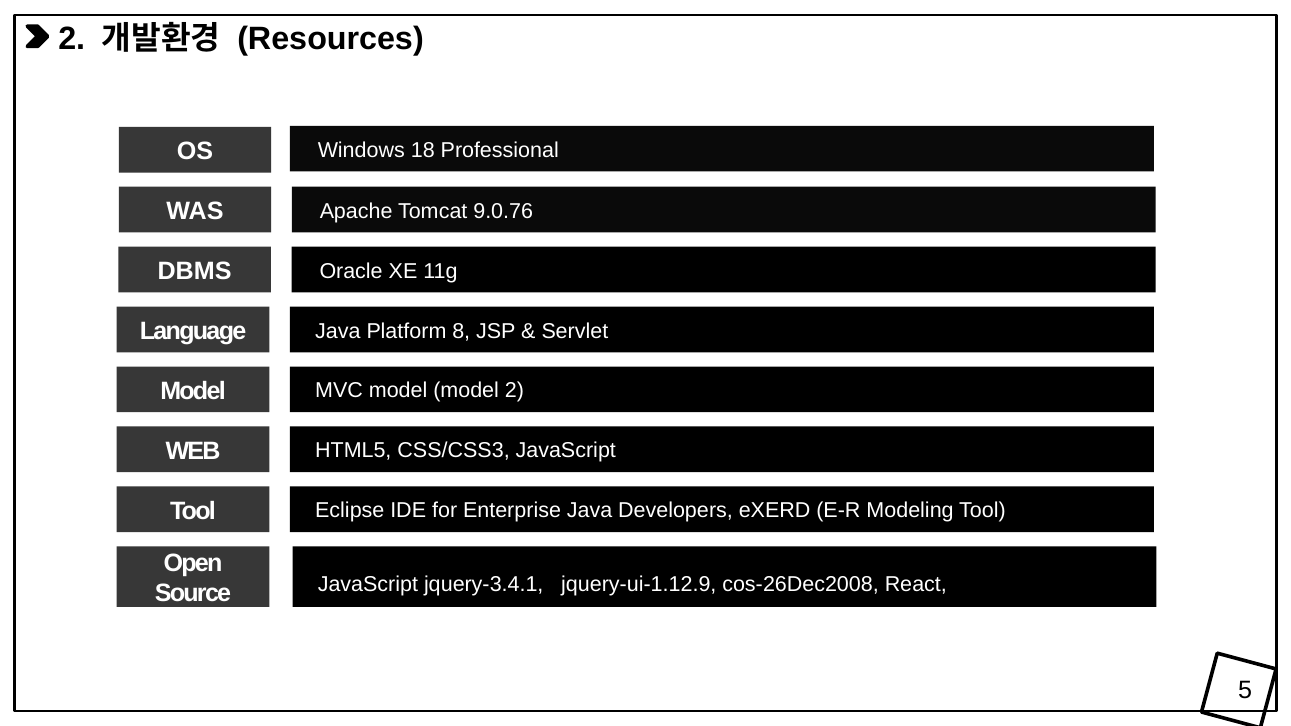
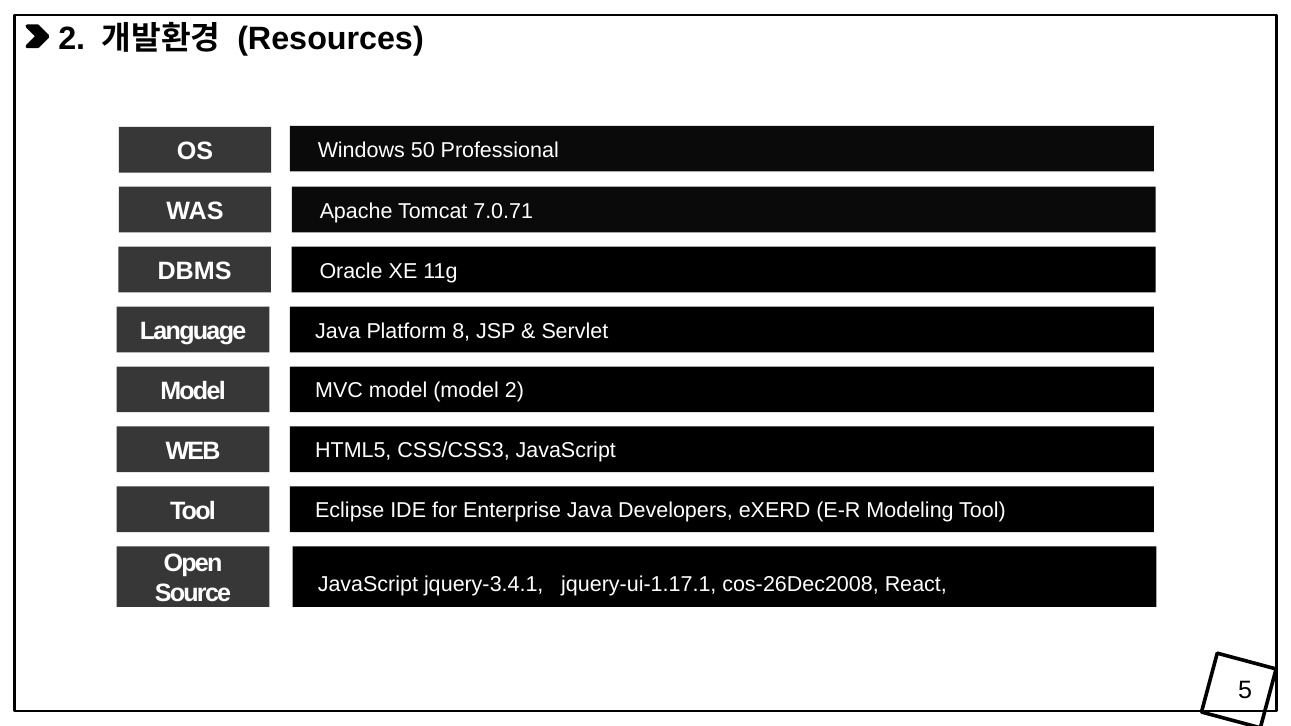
18: 18 -> 50
9.0.76: 9.0.76 -> 7.0.71
jquery-ui-1.12.9: jquery-ui-1.12.9 -> jquery-ui-1.17.1
